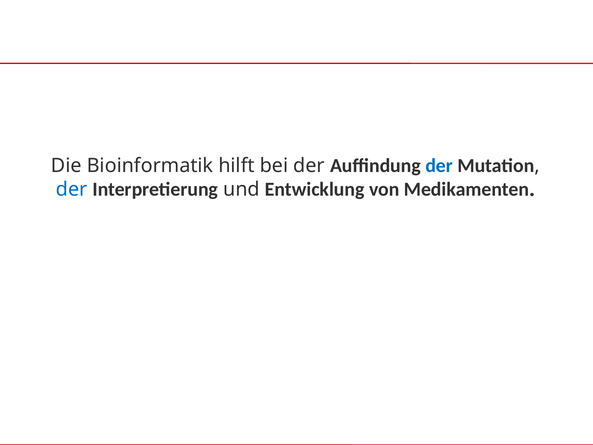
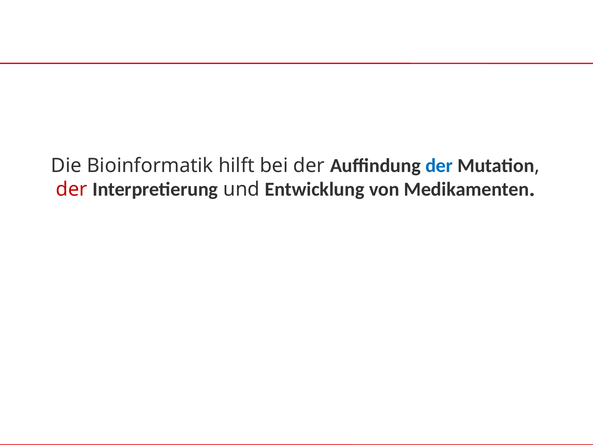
der at (72, 189) colour: blue -> red
